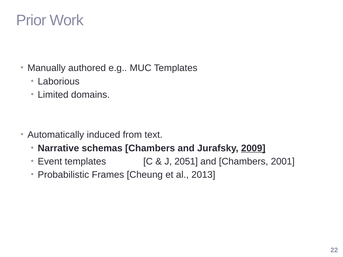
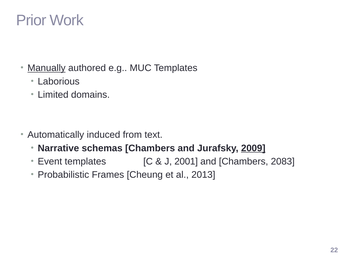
Manually underline: none -> present
2051: 2051 -> 2001
2001: 2001 -> 2083
